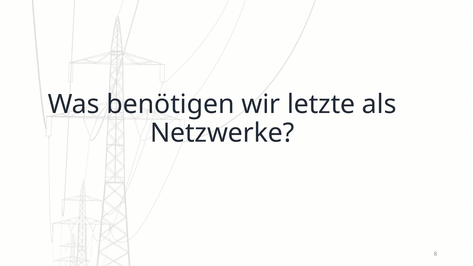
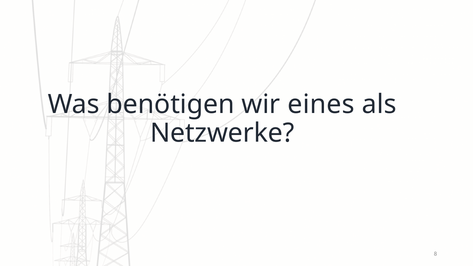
letzte: letzte -> eines
